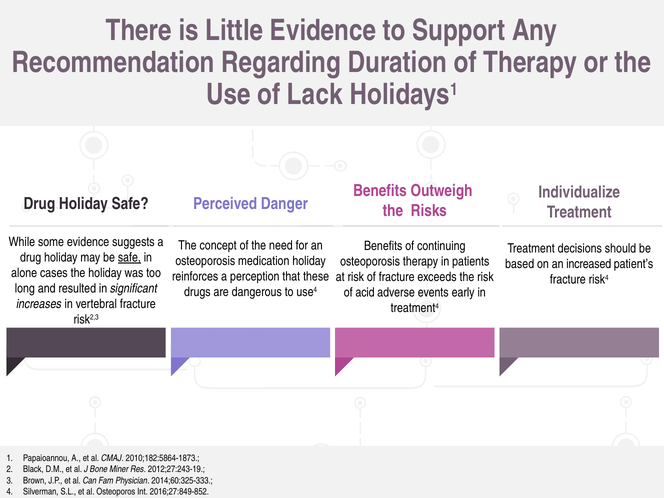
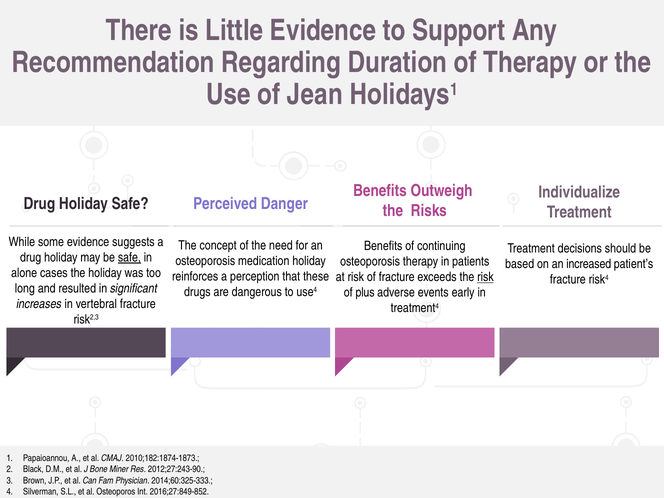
Lack: Lack -> Jean
risk at (485, 277) underline: none -> present
acid: acid -> plus
2010;182:5864-1873: 2010;182:5864-1873 -> 2010;182:1874-1873
2012;27:243-19: 2012;27:243-19 -> 2012;27:243-90
